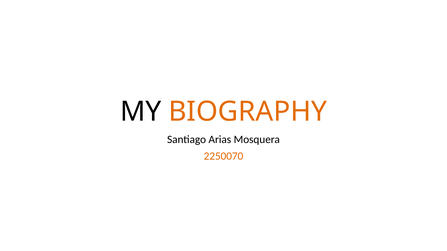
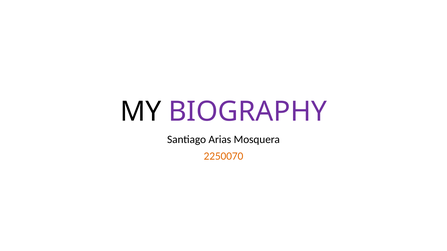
BIOGRAPHY colour: orange -> purple
